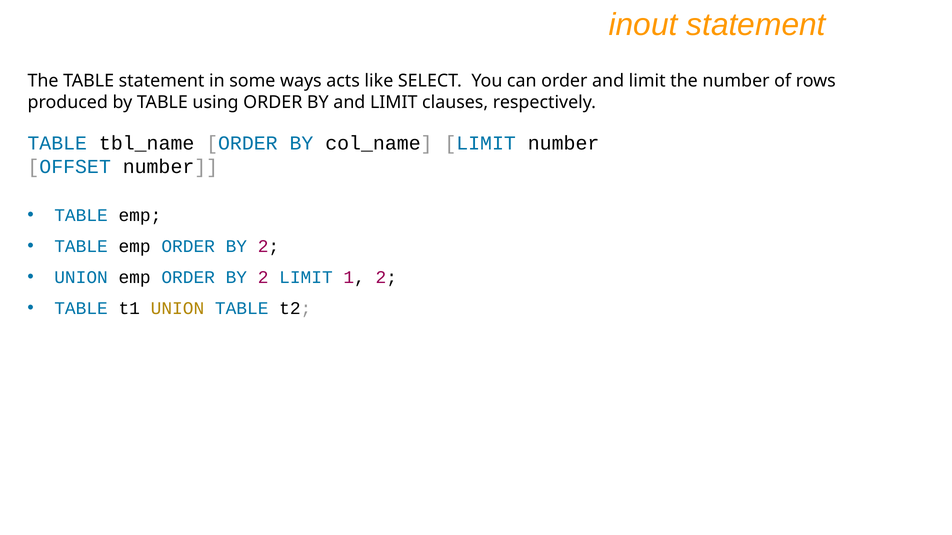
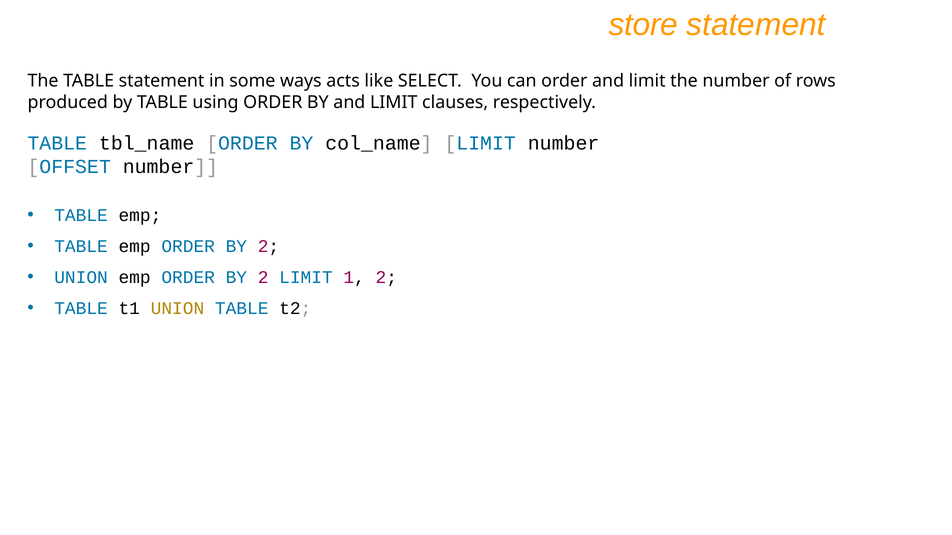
inout: inout -> store
